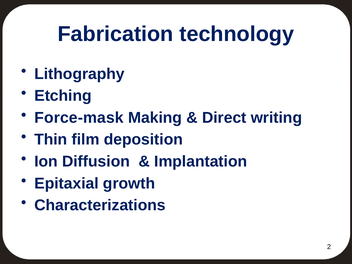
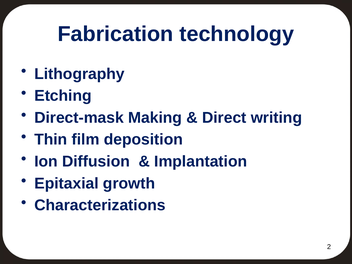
Force-mask: Force-mask -> Direct-mask
